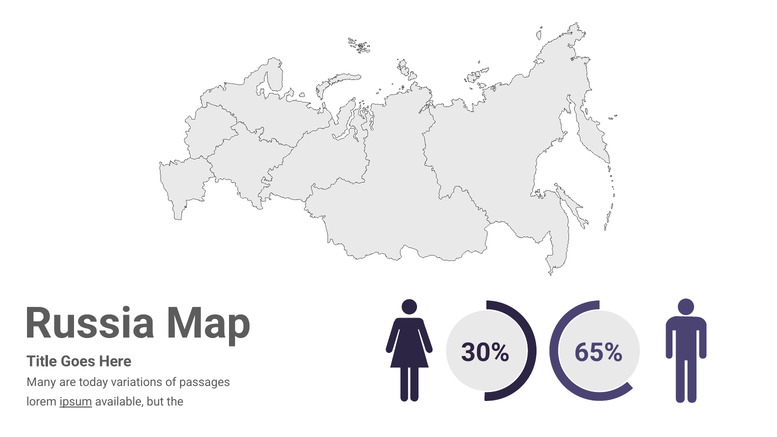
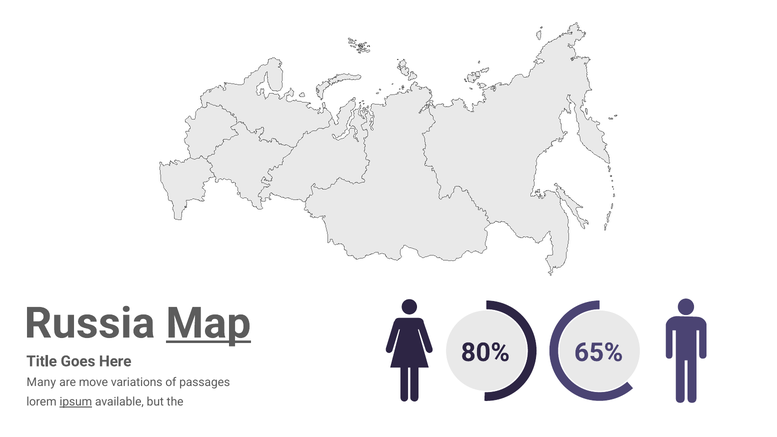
Map underline: none -> present
30%: 30% -> 80%
today: today -> move
